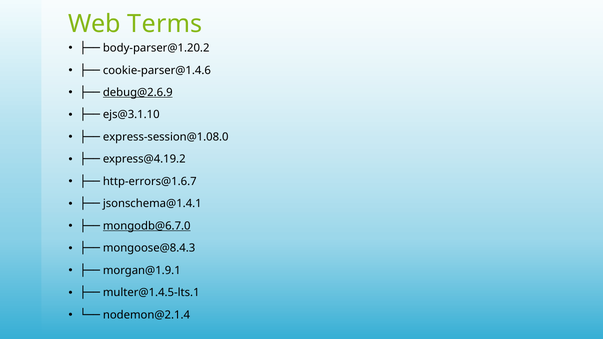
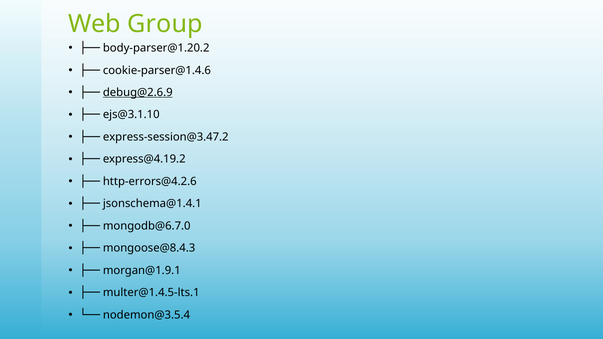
Terms: Terms -> Group
express-session@1.08.0: express-session@1.08.0 -> express-session@3.47.2
http-errors@1.6.7: http-errors@1.6.7 -> http-errors@4.2.6
mongodb@6.7.0 underline: present -> none
nodemon@2.1.4: nodemon@2.1.4 -> nodemon@3.5.4
